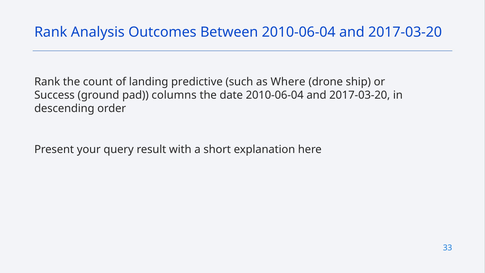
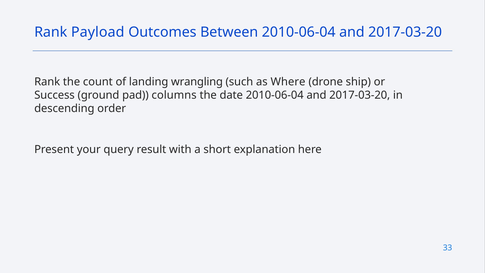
Analysis: Analysis -> Payload
predictive: predictive -> wrangling
